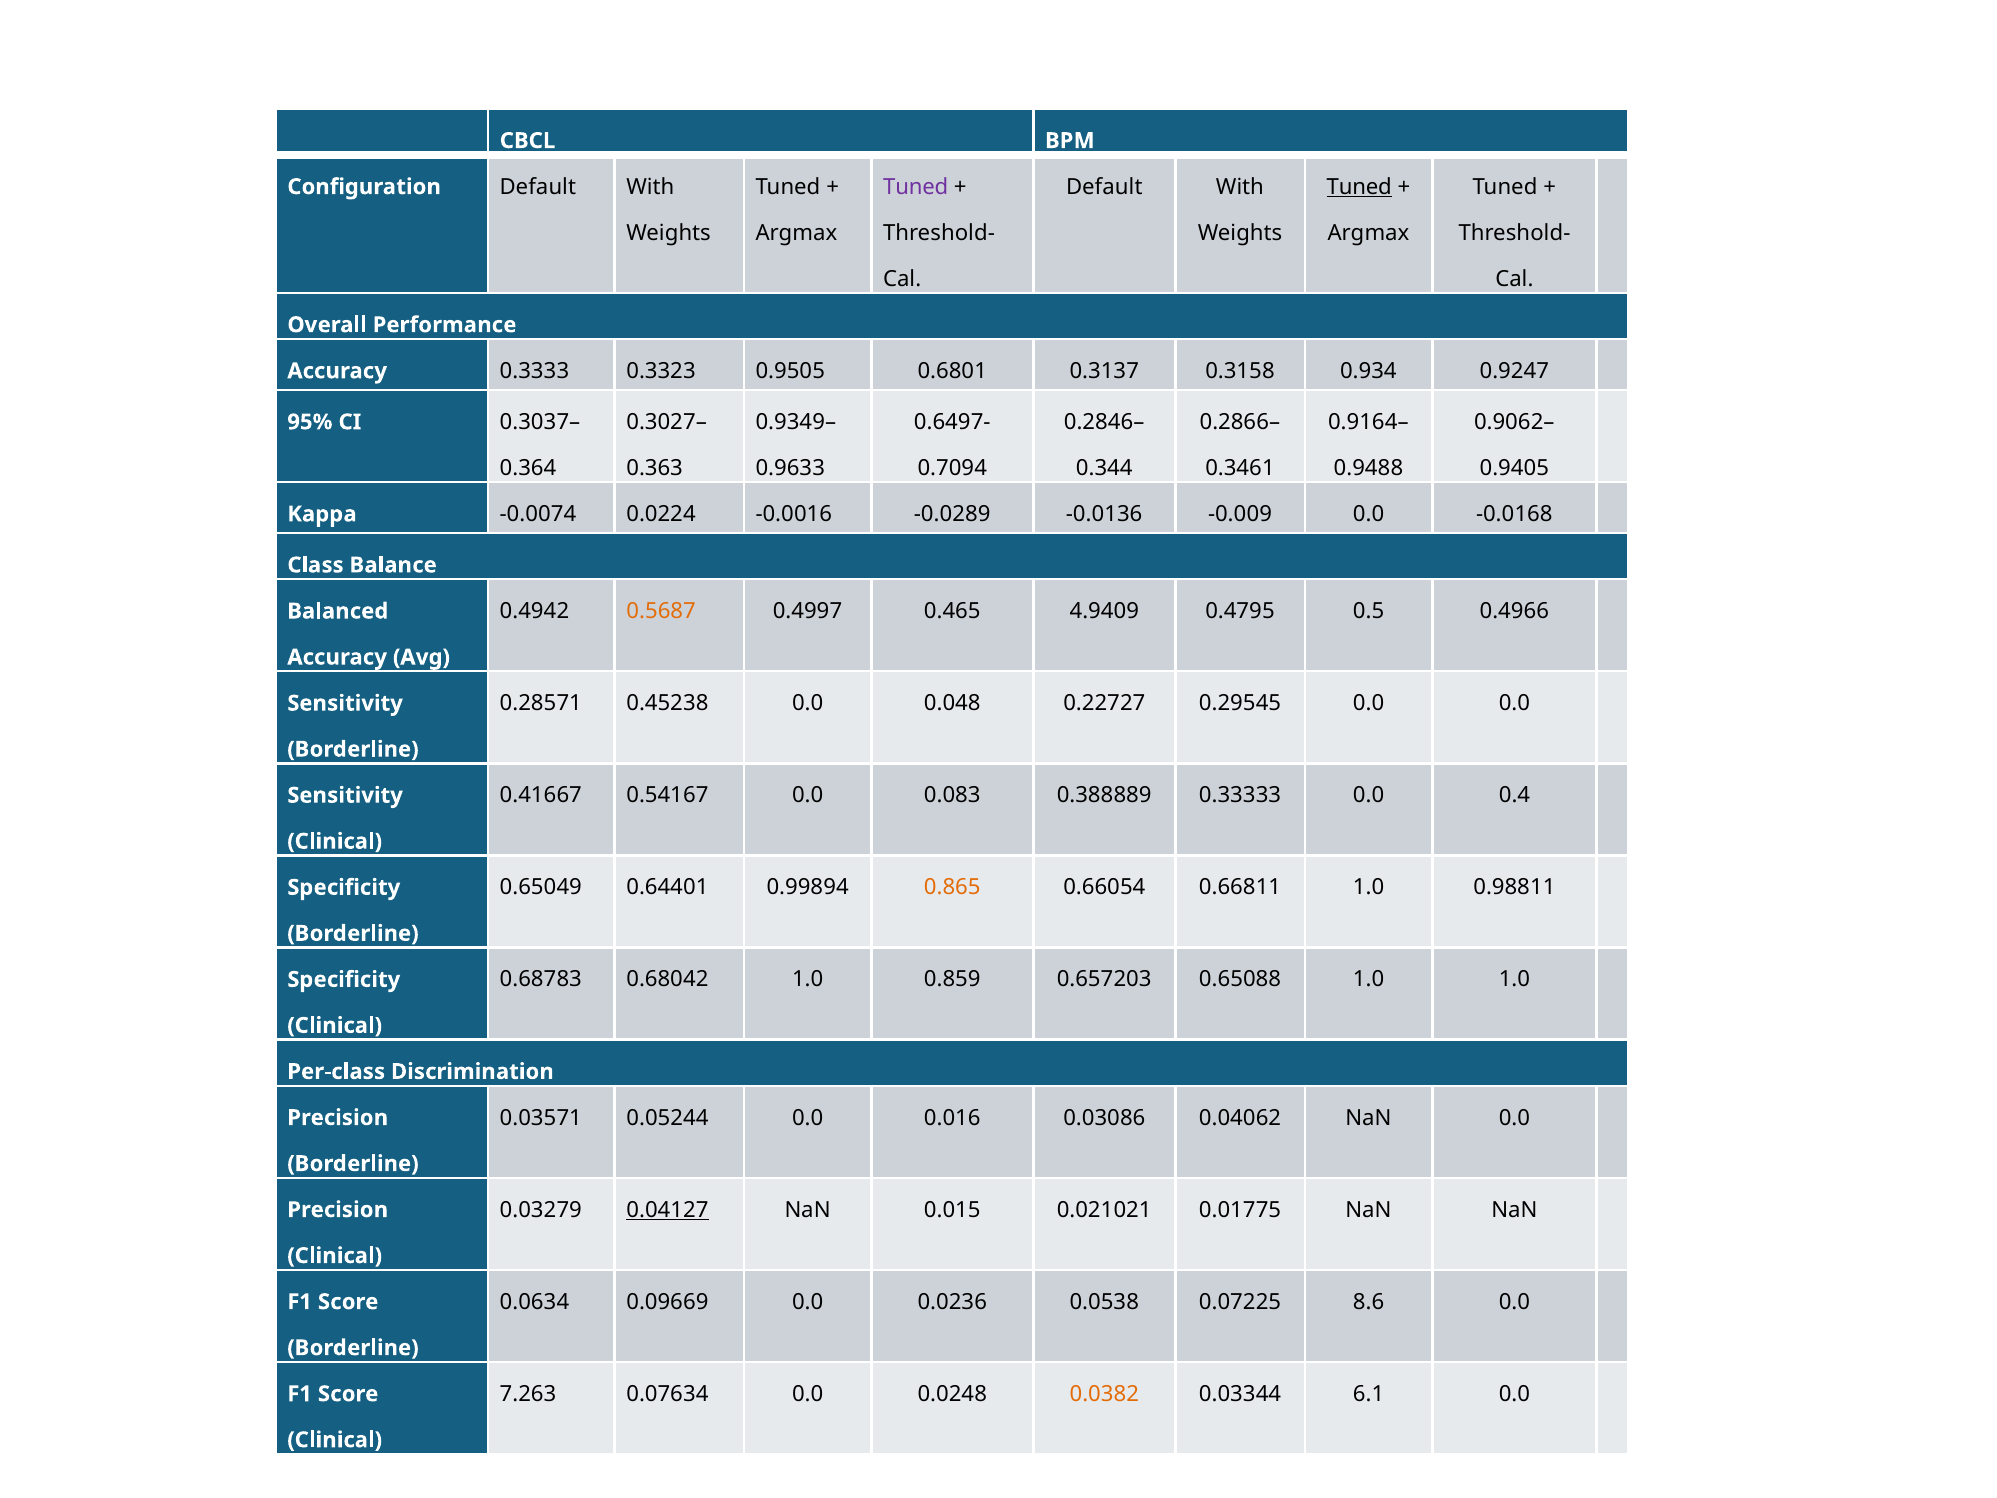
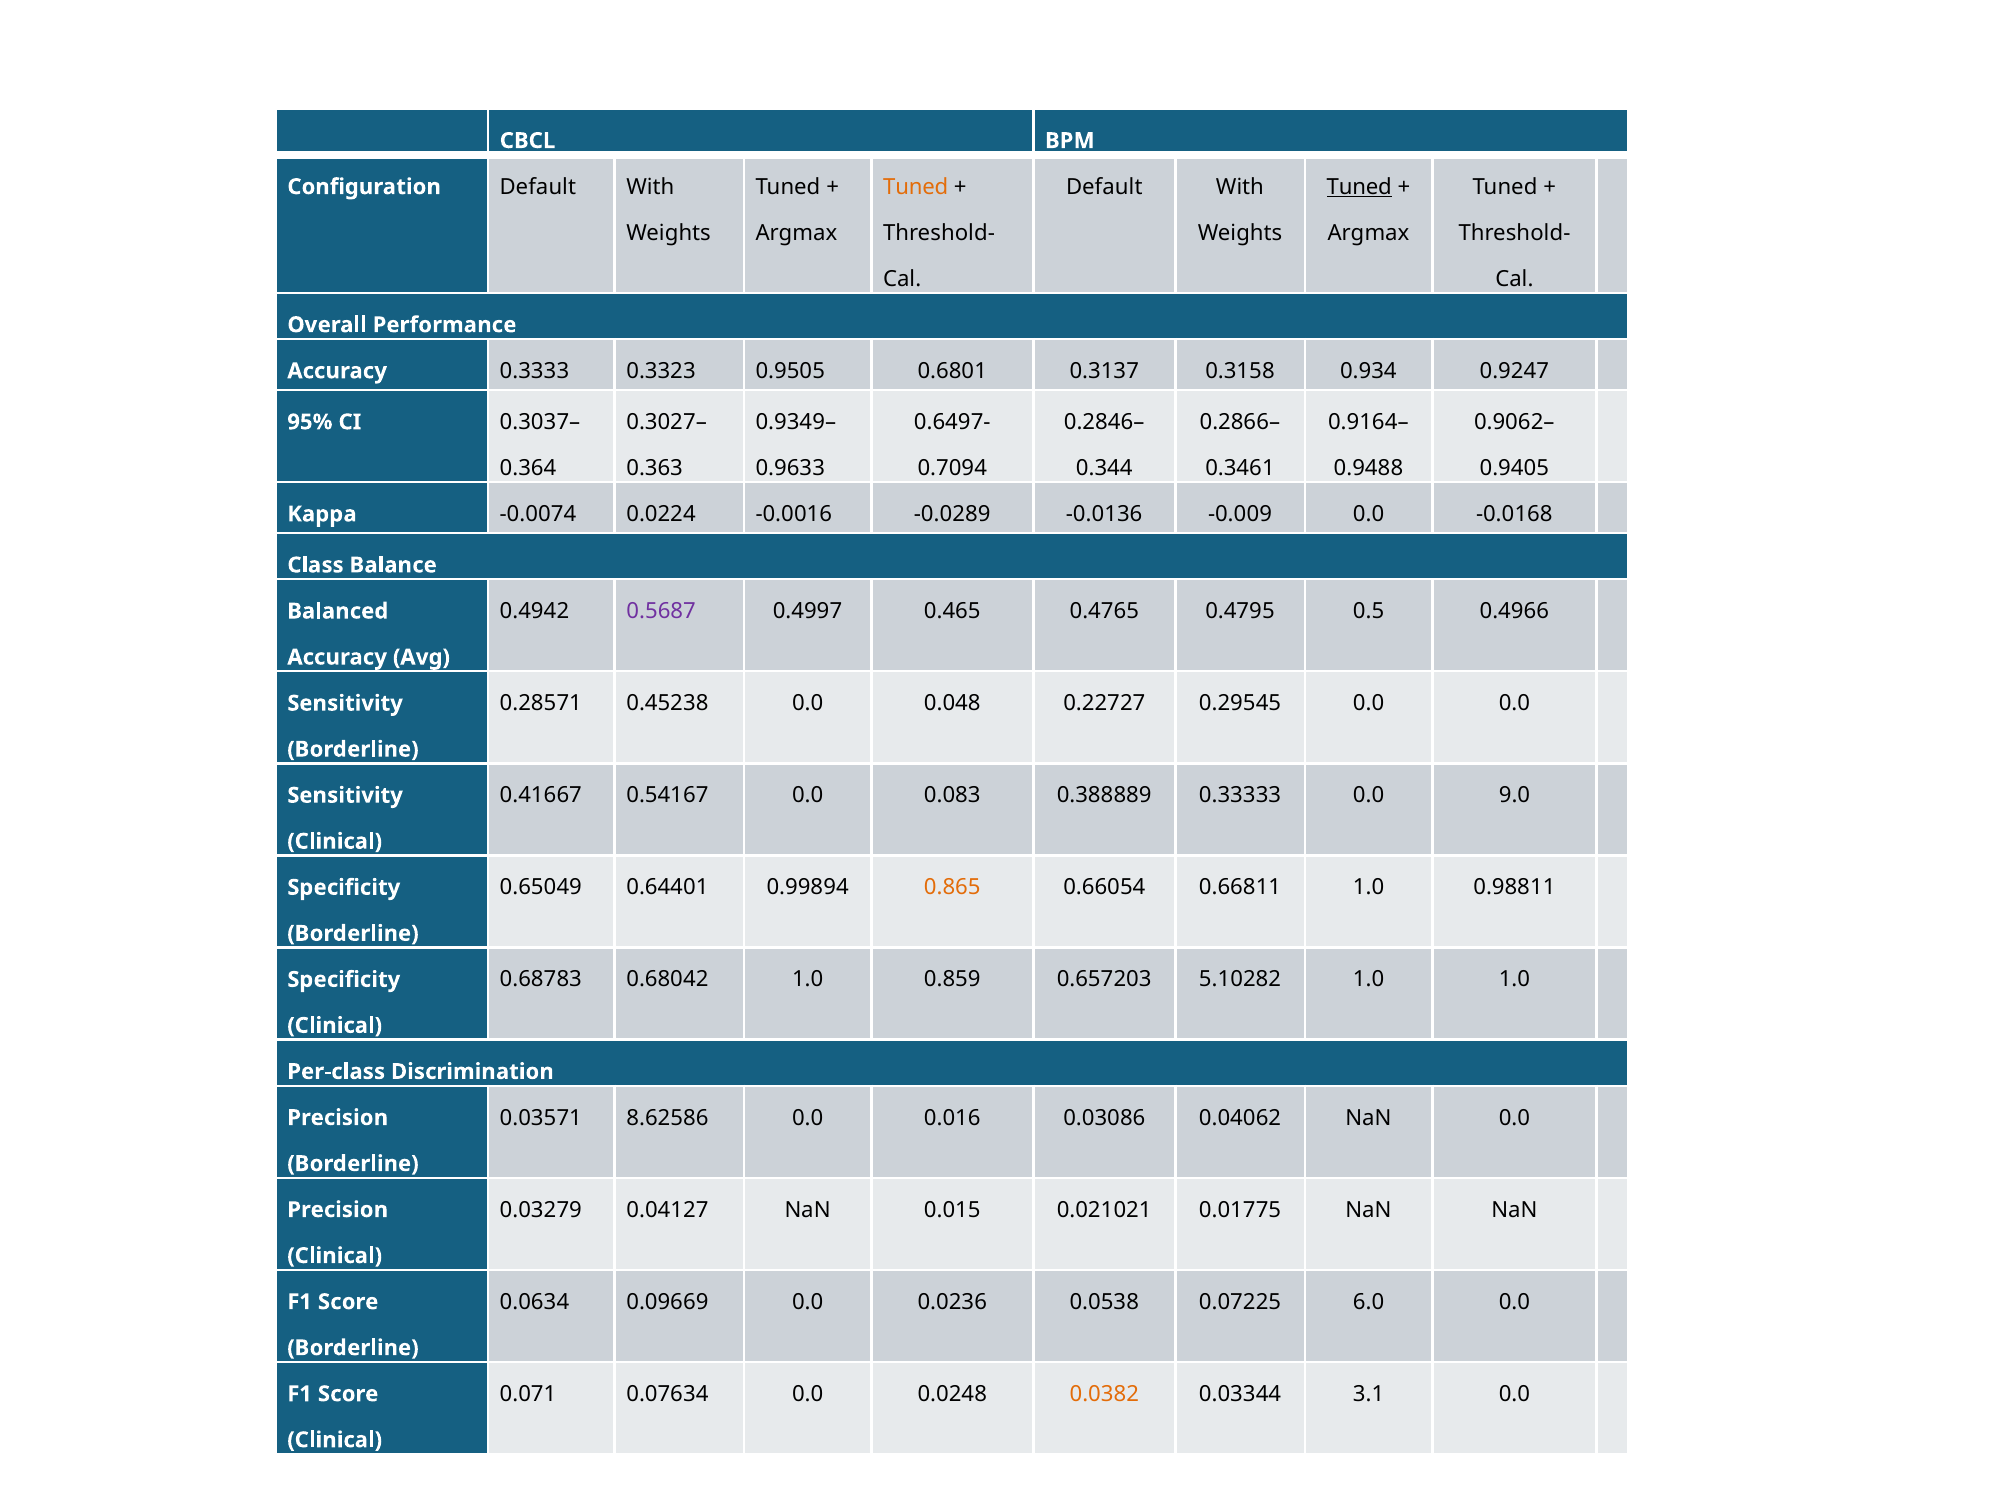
Tuned at (916, 187) colour: purple -> orange
0.5687 colour: orange -> purple
4.9409: 4.9409 -> 0.4765
0.4: 0.4 -> 9.0
0.65088: 0.65088 -> 5.10282
0.05244: 0.05244 -> 8.62586
0.04127 underline: present -> none
8.6: 8.6 -> 6.0
7.263: 7.263 -> 0.071
6.1: 6.1 -> 3.1
